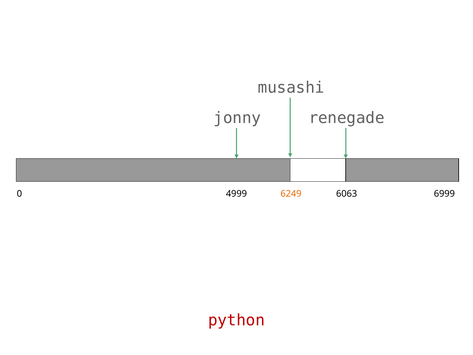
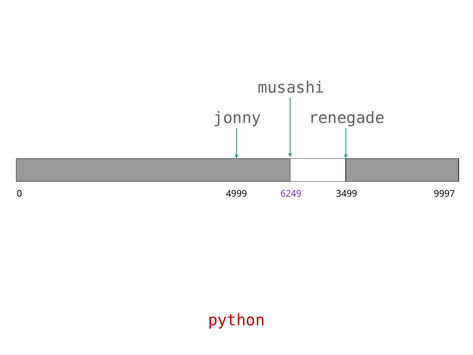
6249 colour: orange -> purple
6063: 6063 -> 3499
6999: 6999 -> 9997
